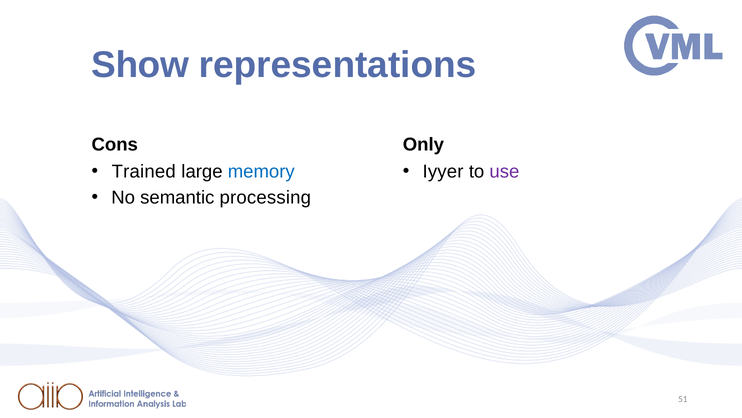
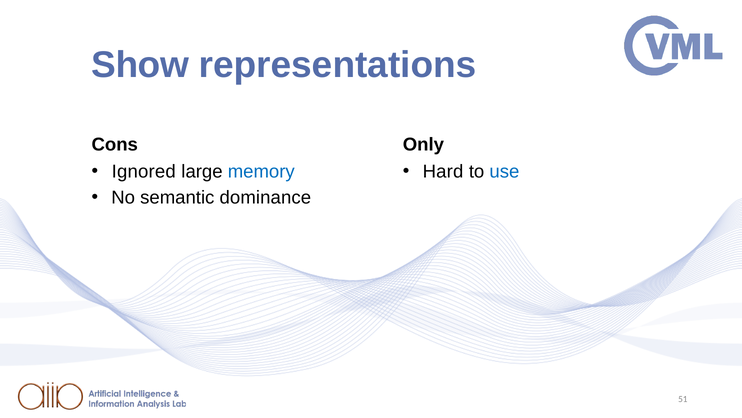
Trained: Trained -> Ignored
Iyyer: Iyyer -> Hard
use colour: purple -> blue
processing: processing -> dominance
